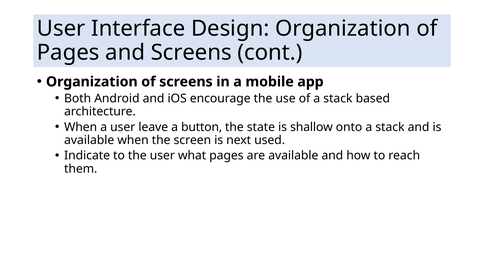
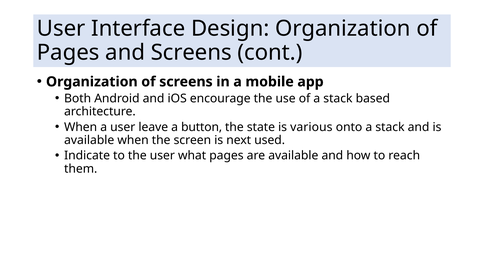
shallow: shallow -> various
